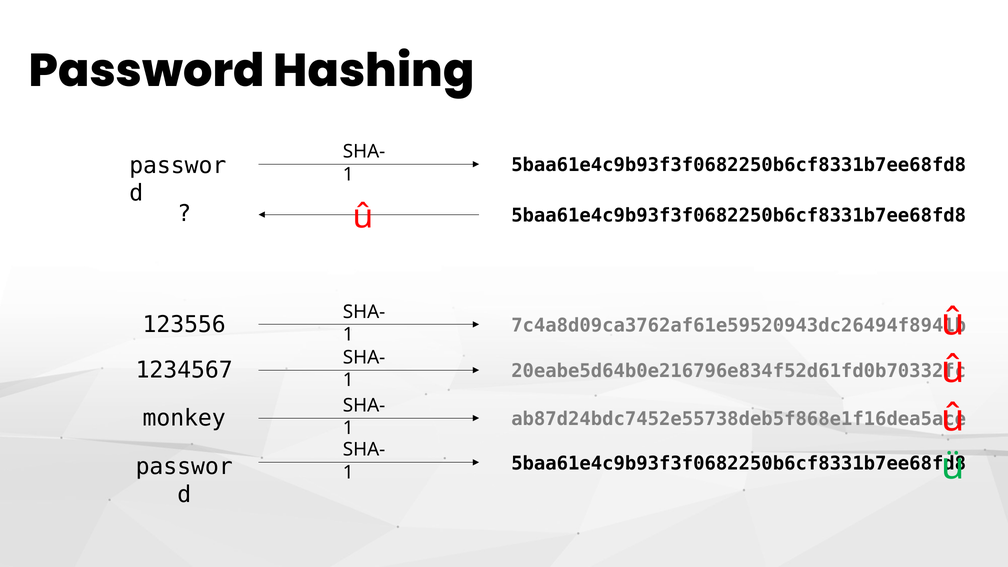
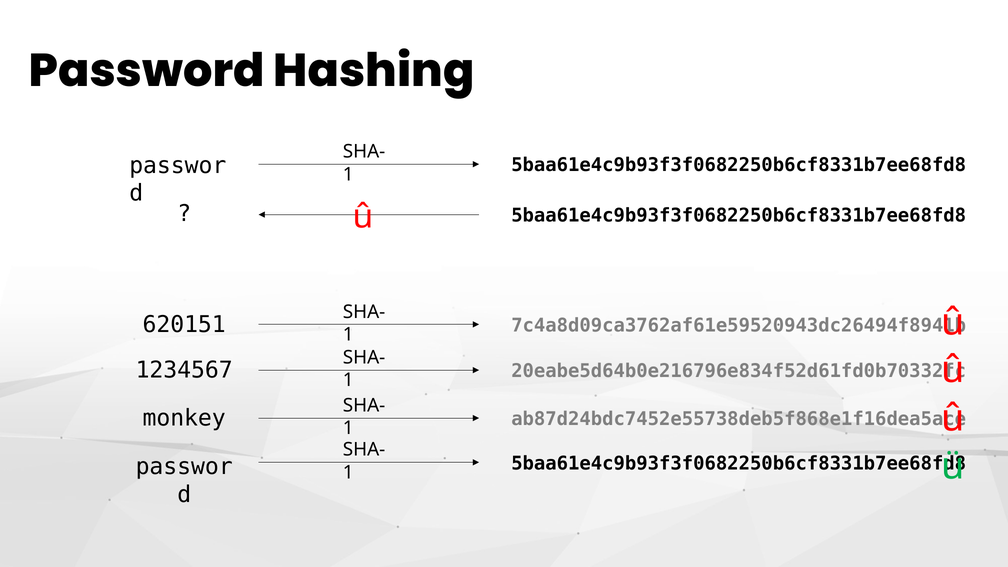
123556: 123556 -> 620151
